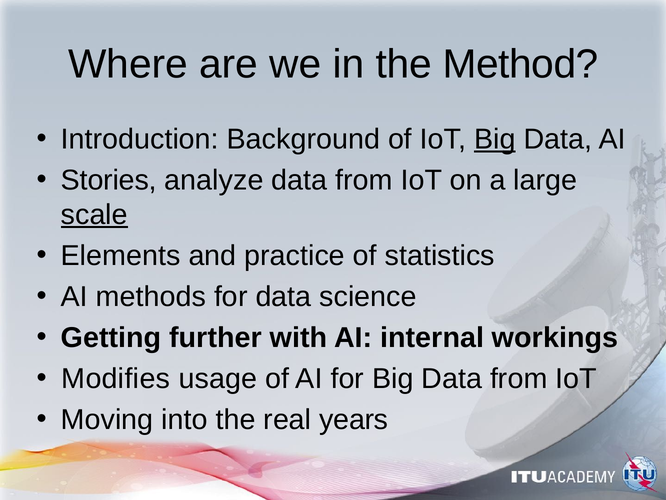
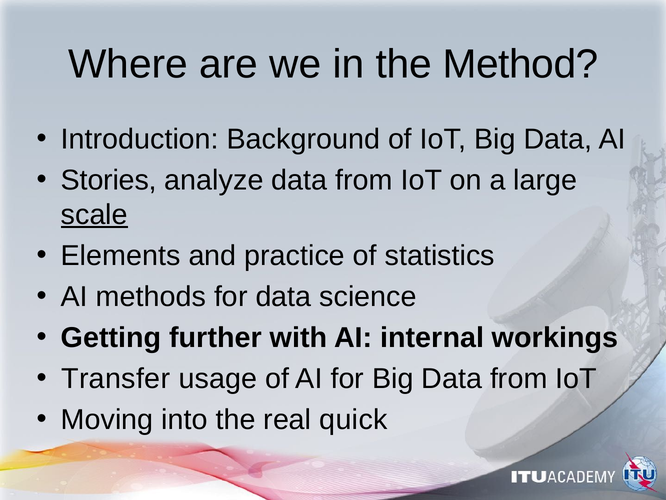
Big at (495, 139) underline: present -> none
Modifies: Modifies -> Transfer
years: years -> quick
